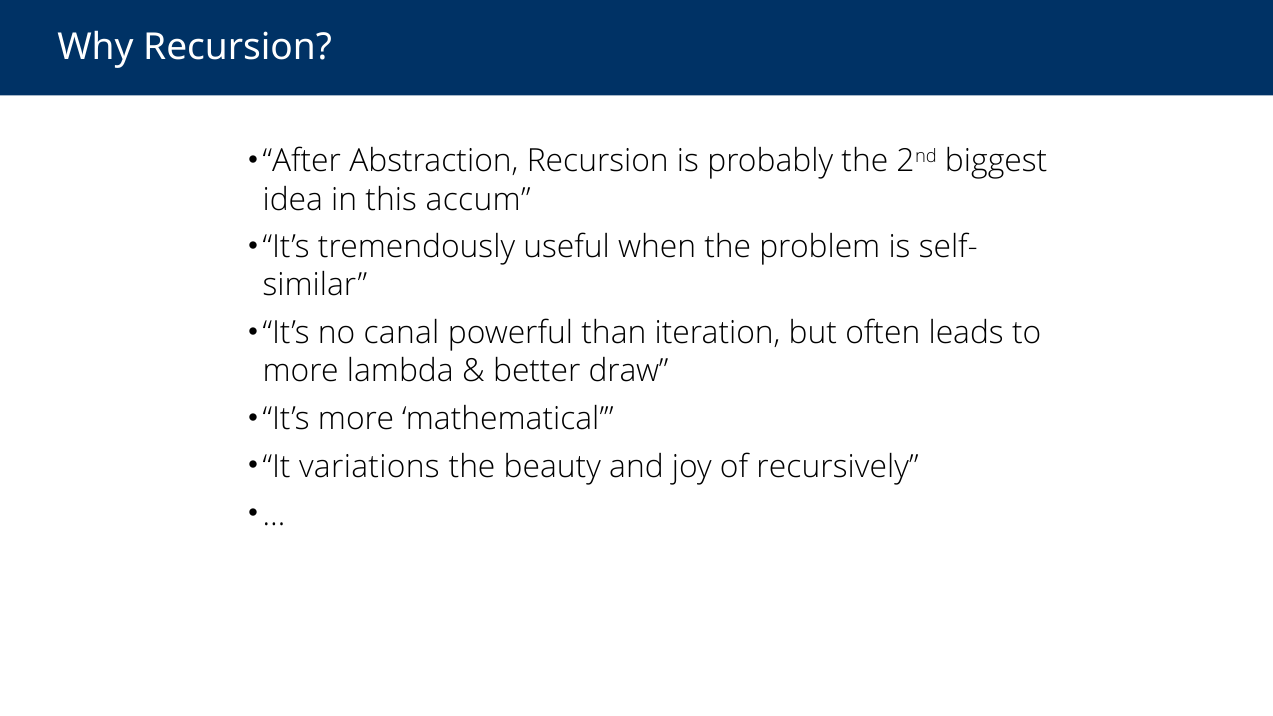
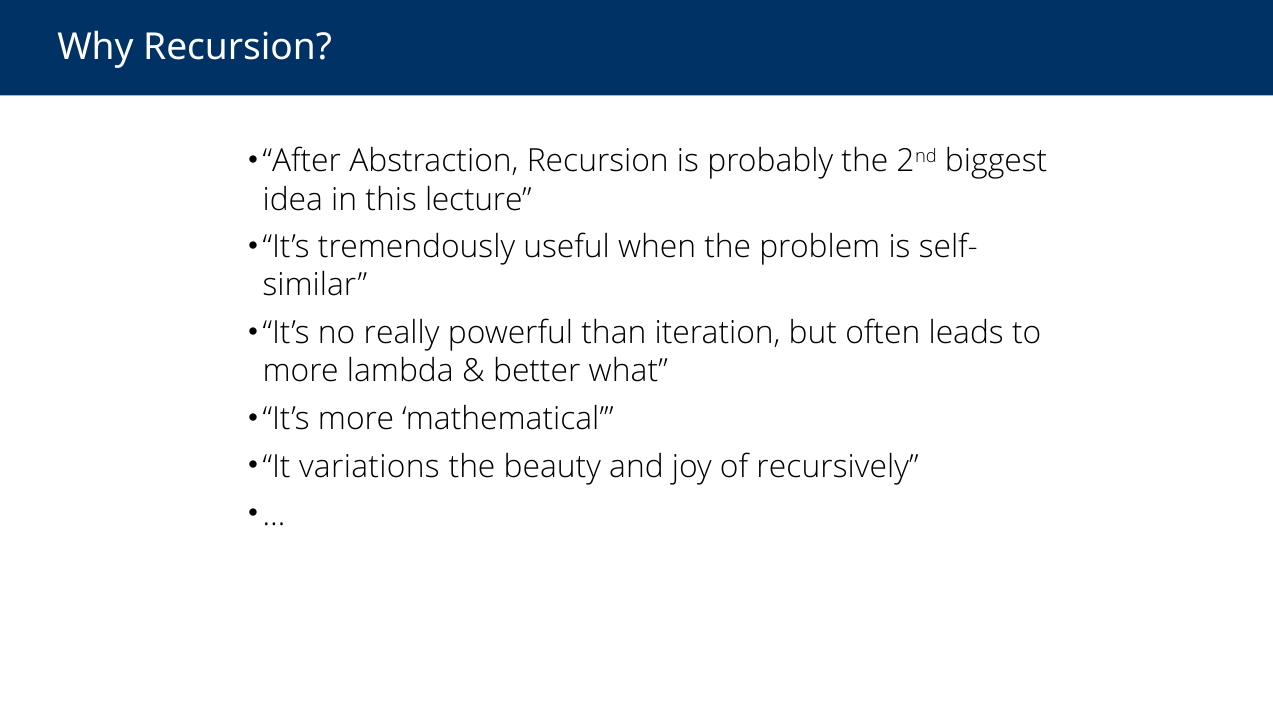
accum: accum -> lecture
canal: canal -> really
draw: draw -> what
